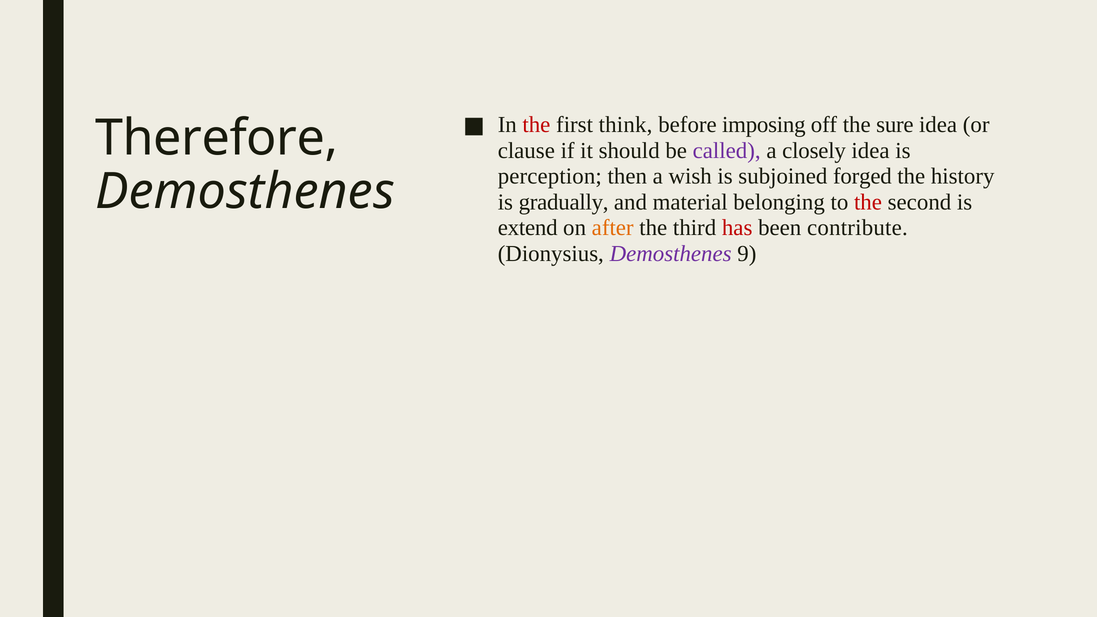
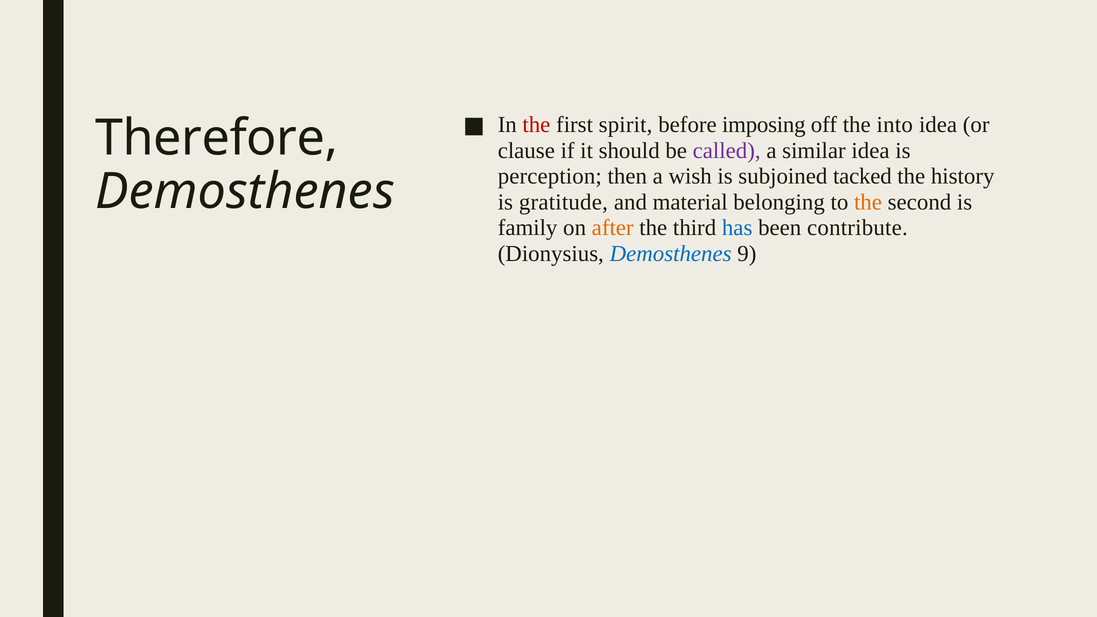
think: think -> spirit
sure: sure -> into
closely: closely -> similar
forged: forged -> tacked
gradually: gradually -> gratitude
the at (868, 202) colour: red -> orange
extend: extend -> family
has colour: red -> blue
Demosthenes at (671, 254) colour: purple -> blue
